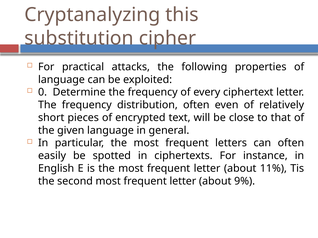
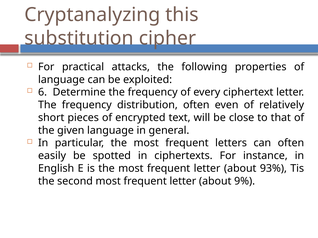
0: 0 -> 6
11%: 11% -> 93%
